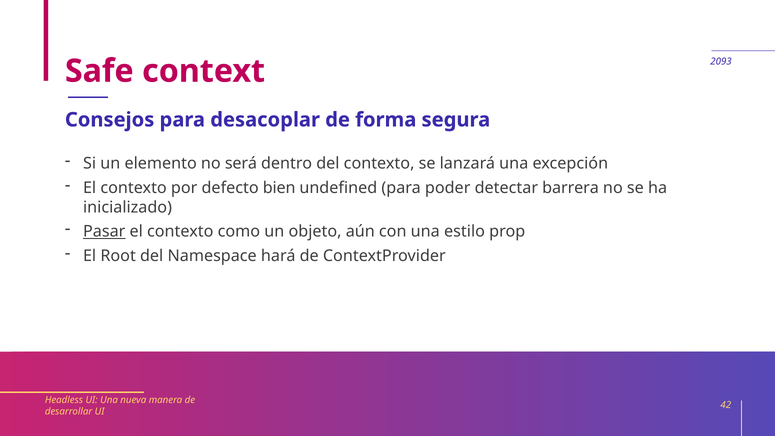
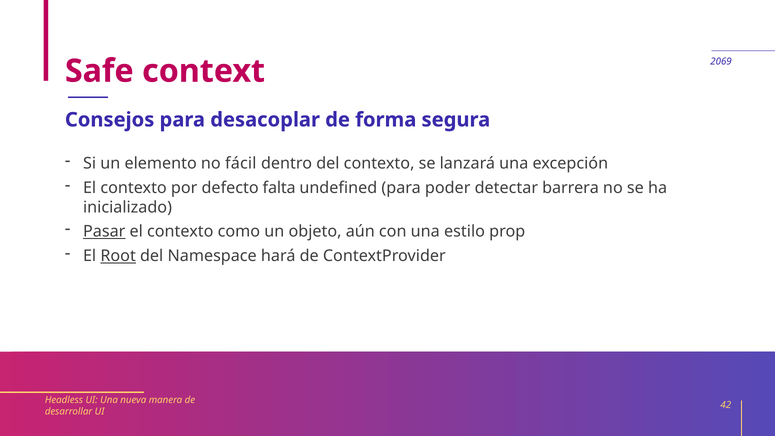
2093: 2093 -> 2069
será: será -> fácil
bien: bien -> falta
Root underline: none -> present
